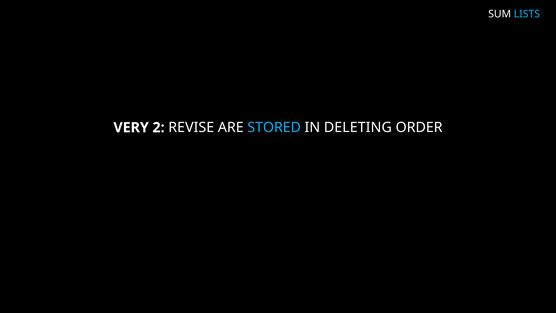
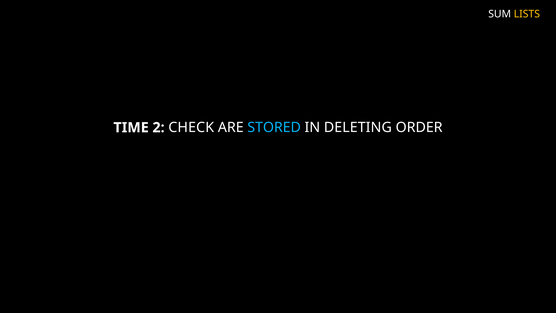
LISTS colour: light blue -> yellow
VERY: VERY -> TIME
REVISE: REVISE -> CHECK
